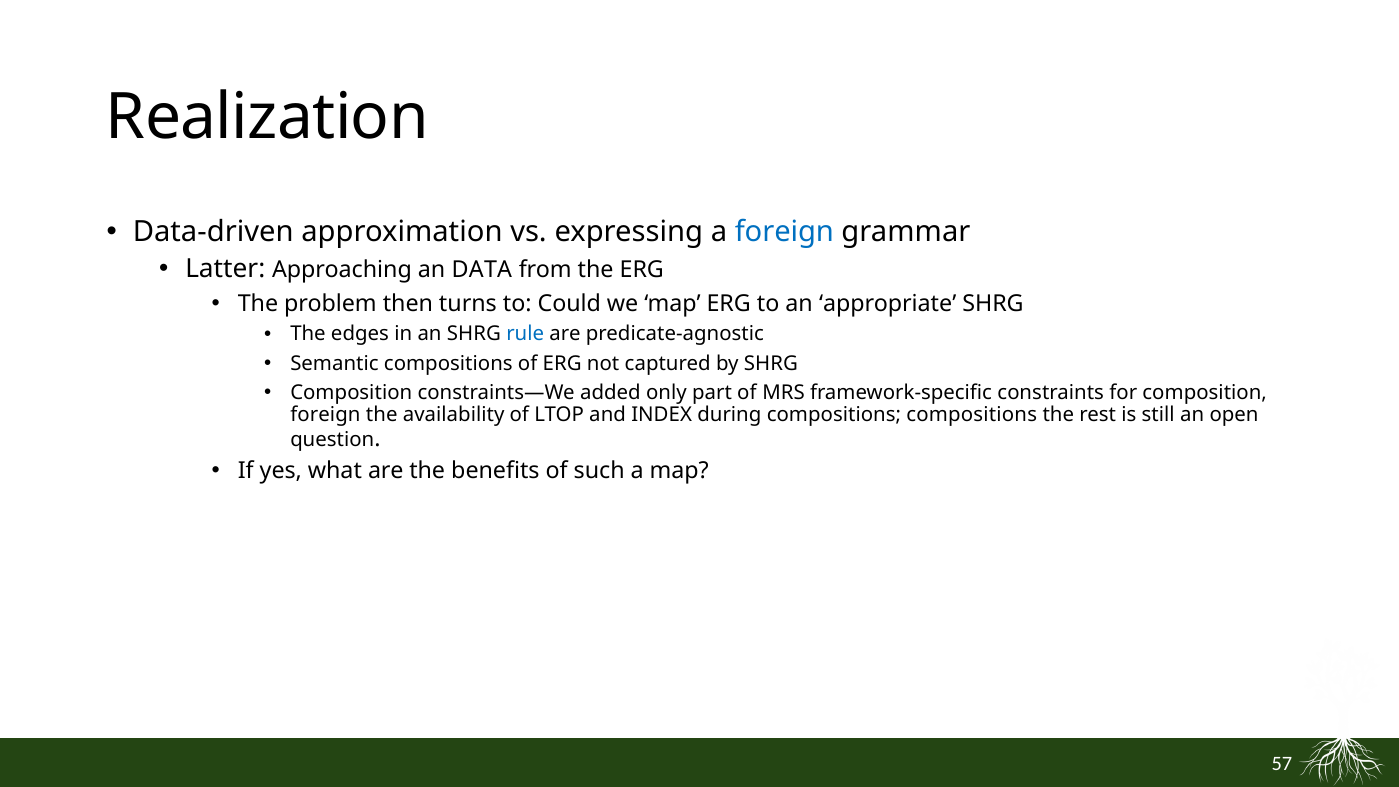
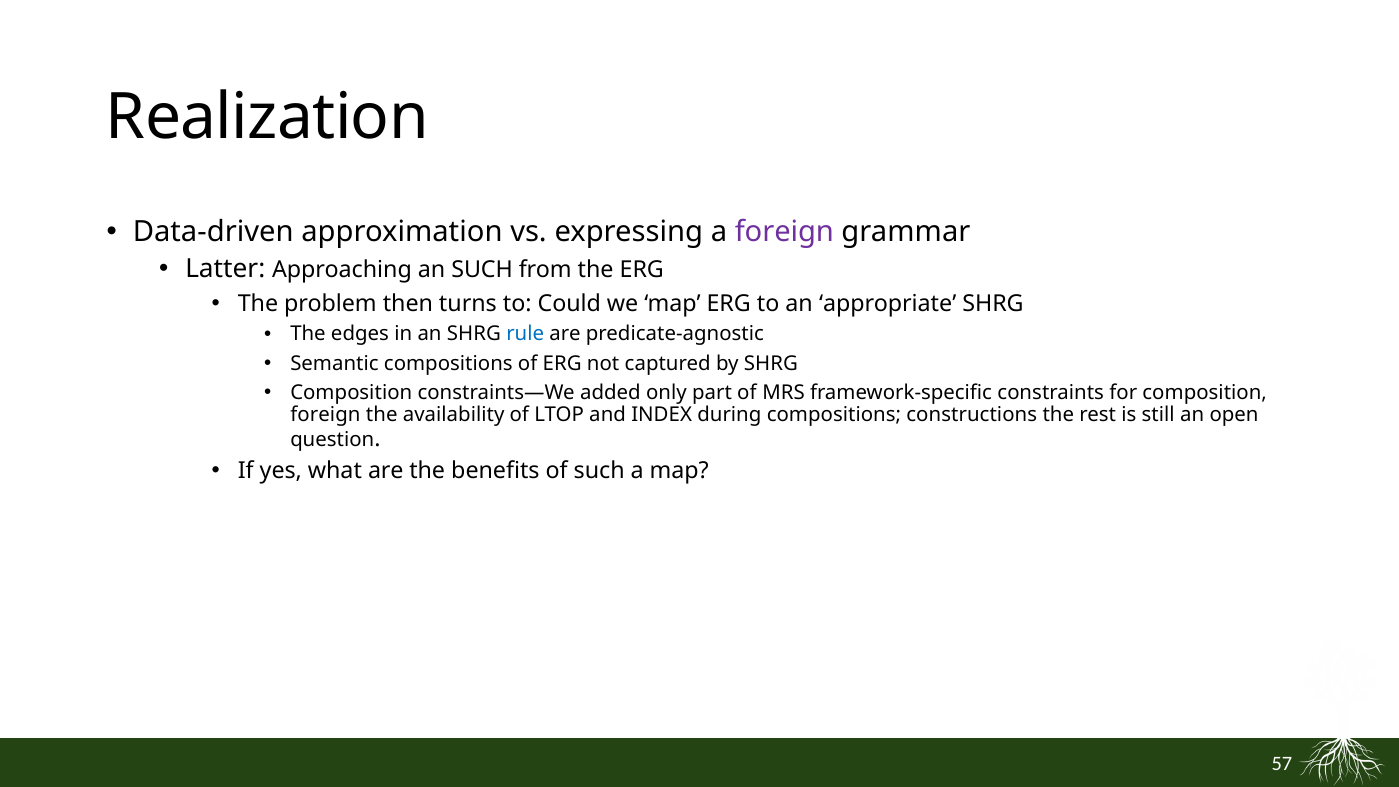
foreign at (784, 232) colour: blue -> purple
an DATA: DATA -> SUCH
compositions compositions: compositions -> constructions
